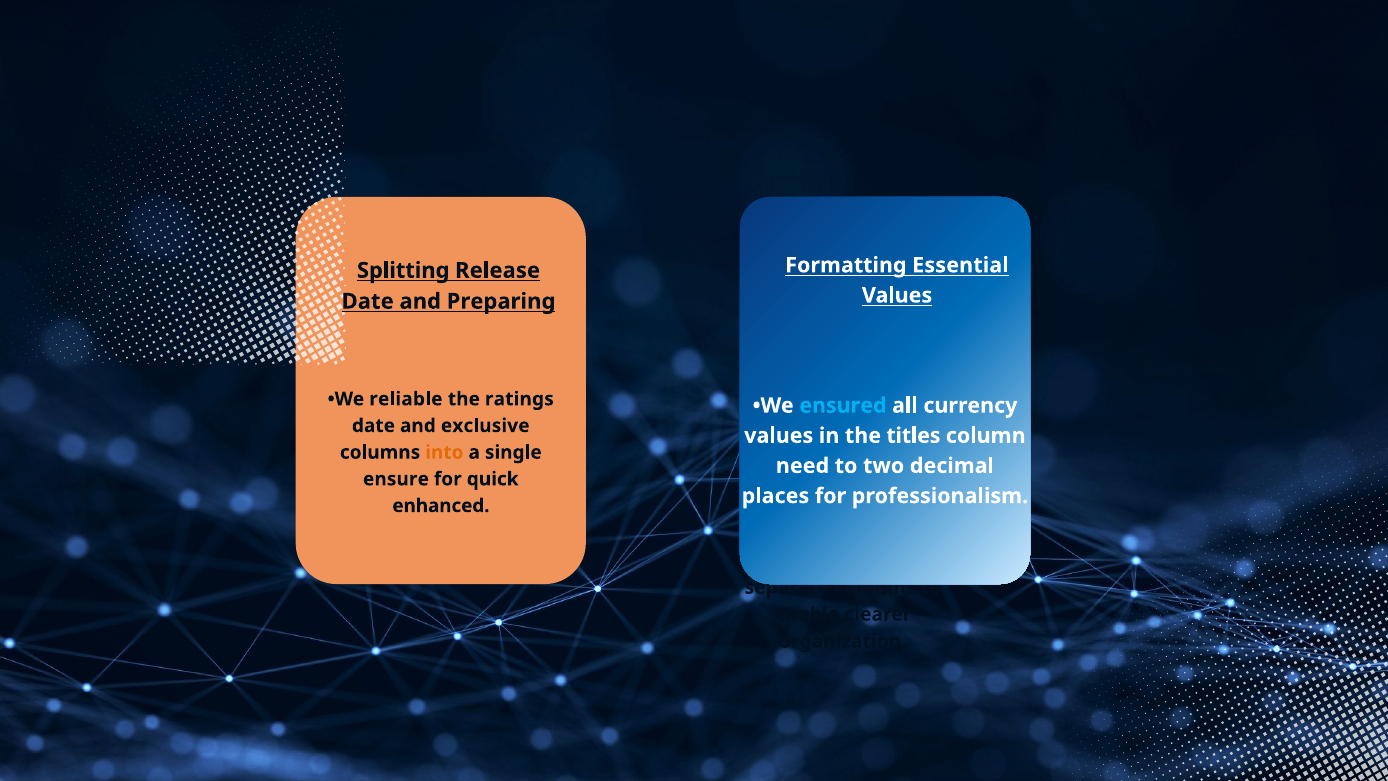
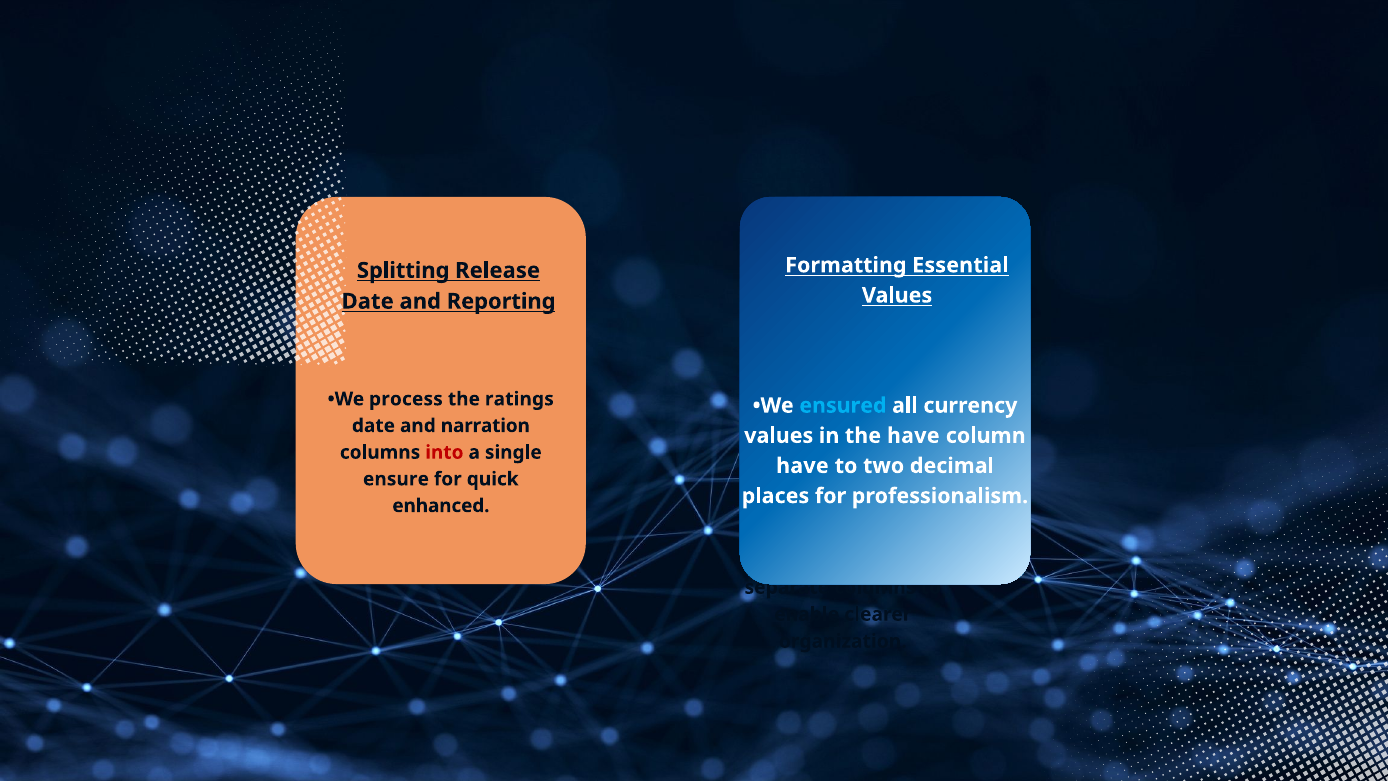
Preparing: Preparing -> Reporting
reliable: reliable -> process
exclusive: exclusive -> narration
the titles: titles -> have
into at (444, 452) colour: orange -> red
need at (802, 466): need -> have
